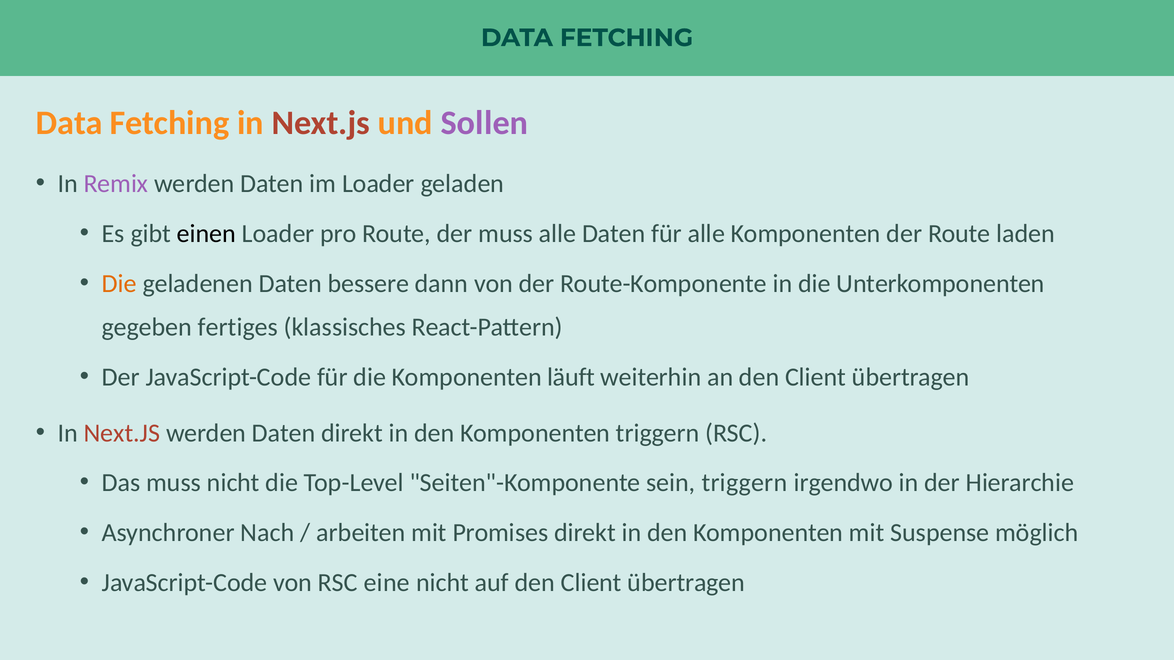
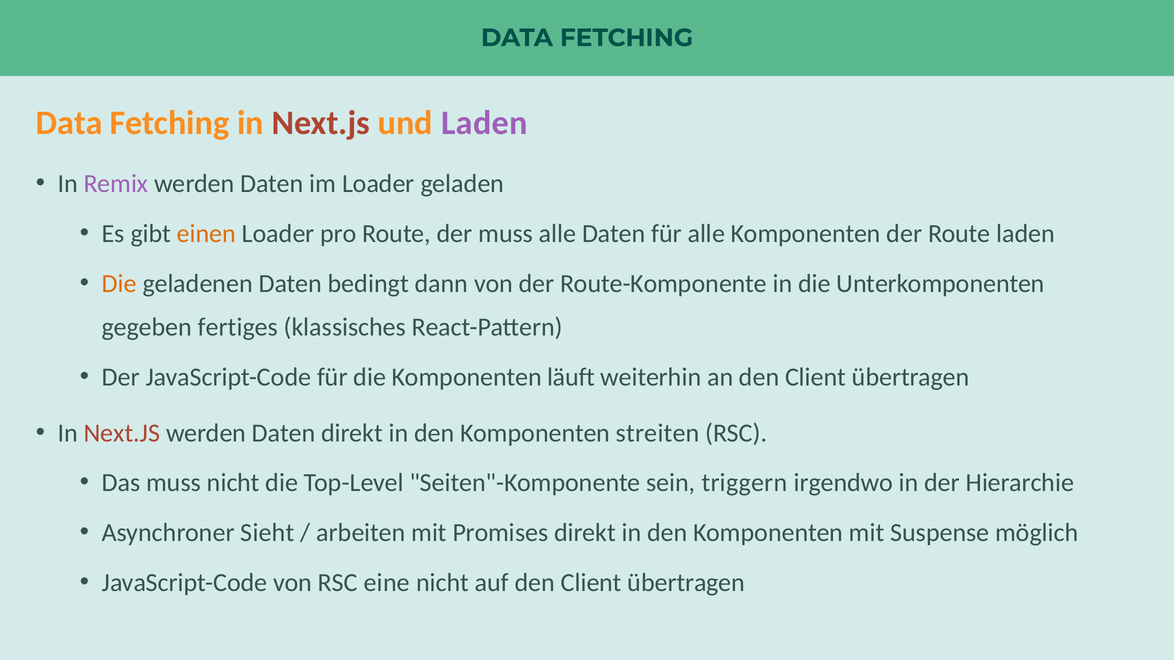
und Sollen: Sollen -> Laden
einen colour: black -> orange
bessere: bessere -> bedingt
Komponenten triggern: triggern -> streiten
Nach: Nach -> Sieht
